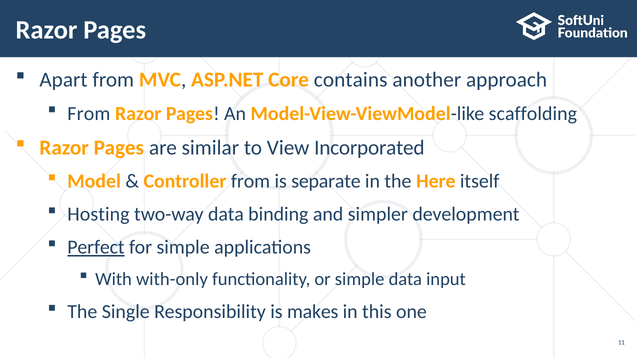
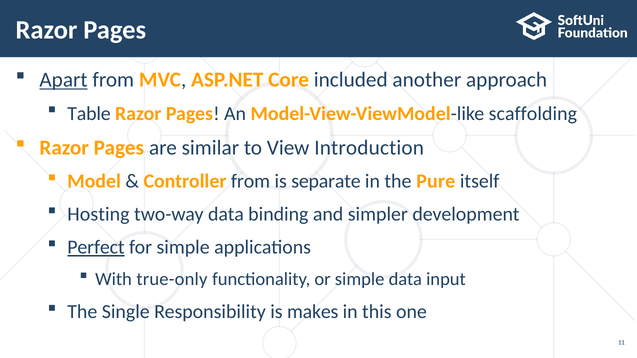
Apart underline: none -> present
contains: contains -> included
From at (89, 114): From -> Table
Incorporated: Incorporated -> Introduction
Here: Here -> Pure
with-only: with-only -> true-only
